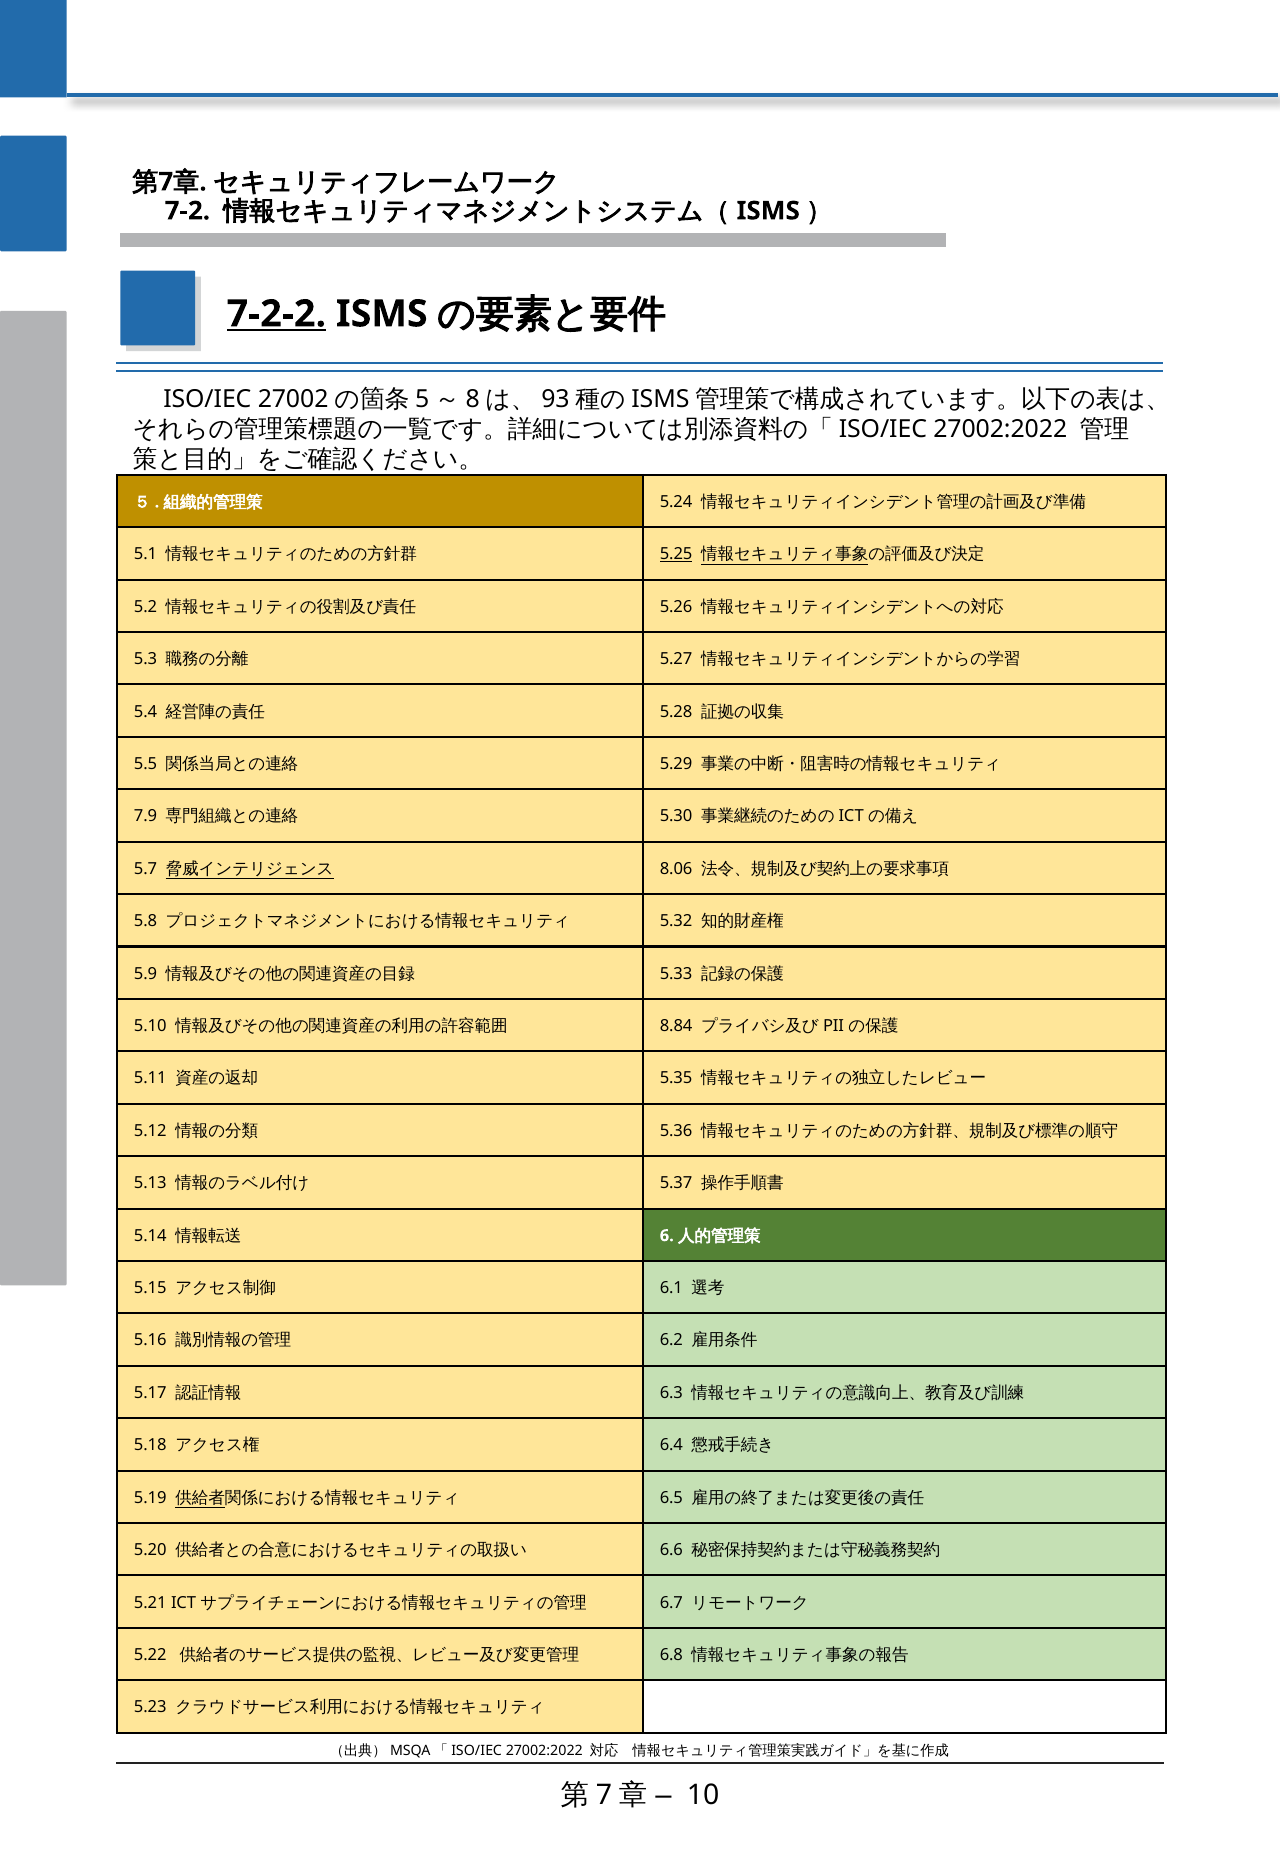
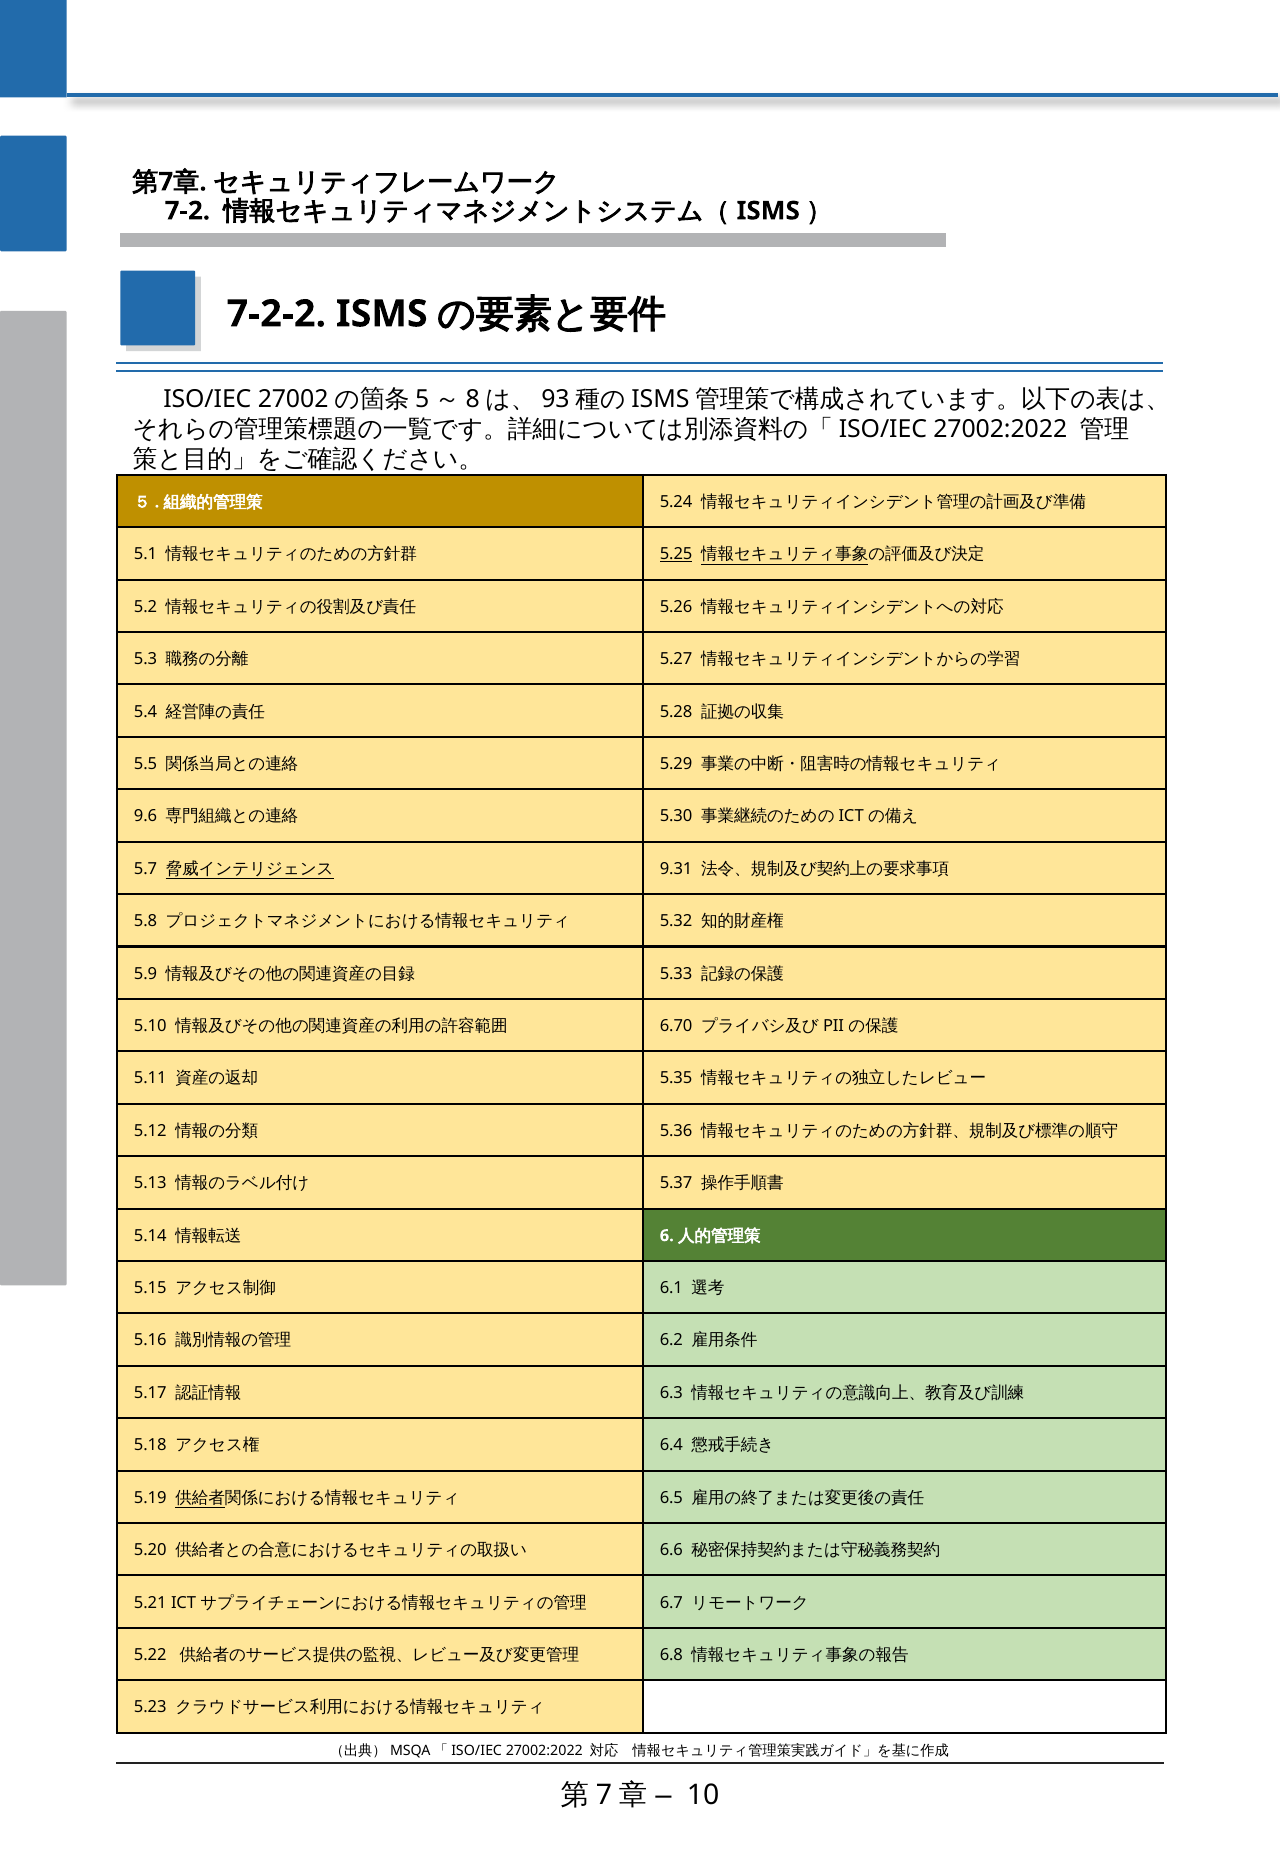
7-2-2 underline: present -> none
7.9: 7.9 -> 9.6
8.06: 8.06 -> 9.31
8.84: 8.84 -> 6.70
